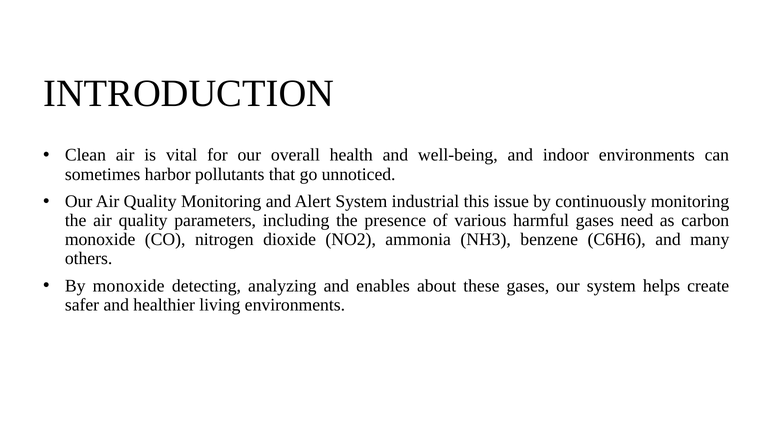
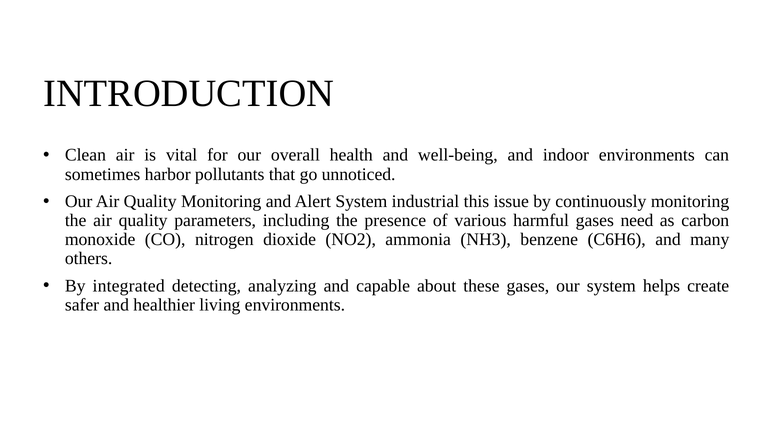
By monoxide: monoxide -> integrated
enables: enables -> capable
